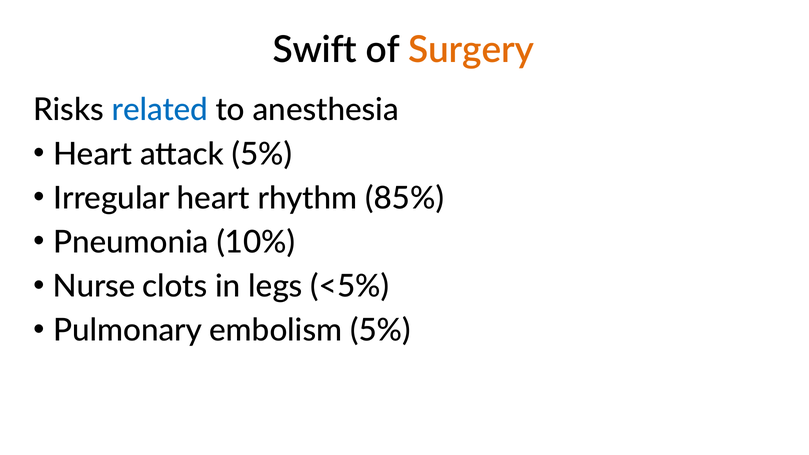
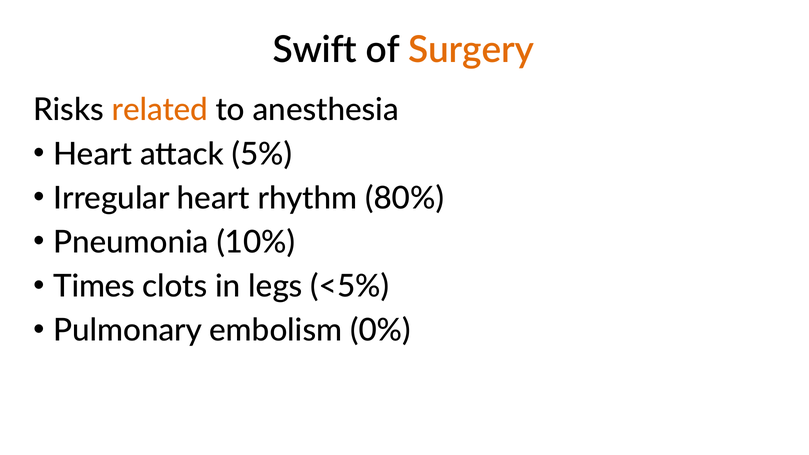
related colour: blue -> orange
85%: 85% -> 80%
Nurse: Nurse -> Times
embolism 5%: 5% -> 0%
